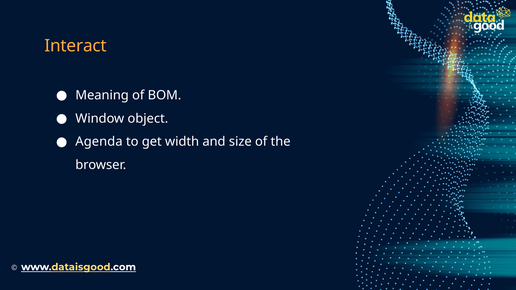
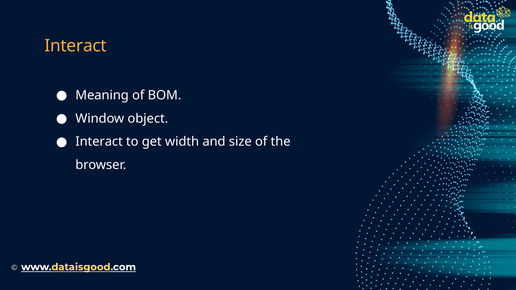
Agenda at (99, 142): Agenda -> Interact
